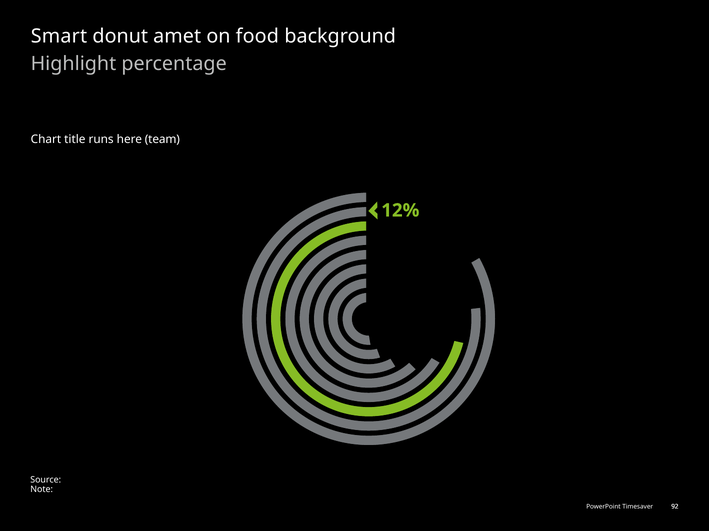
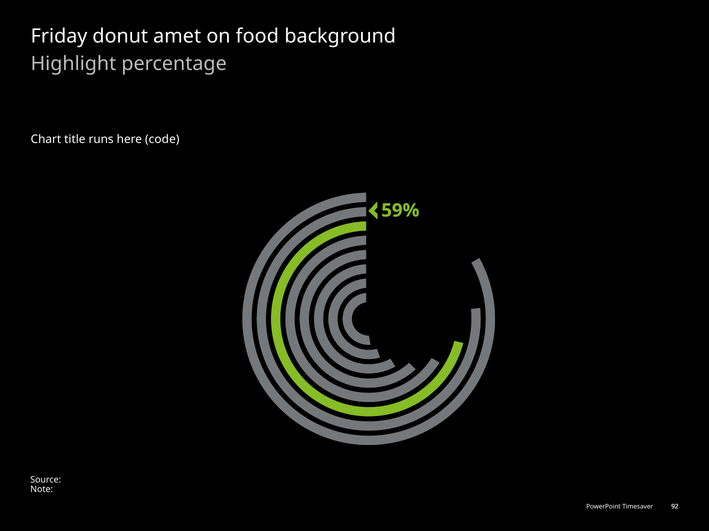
Smart: Smart -> Friday
team: team -> code
12%: 12% -> 59%
